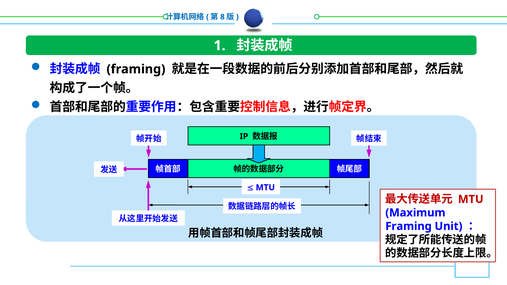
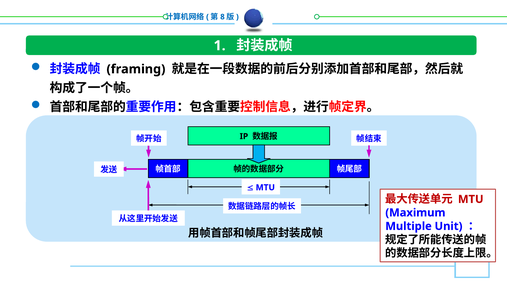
Framing at (409, 226): Framing -> Multiple
